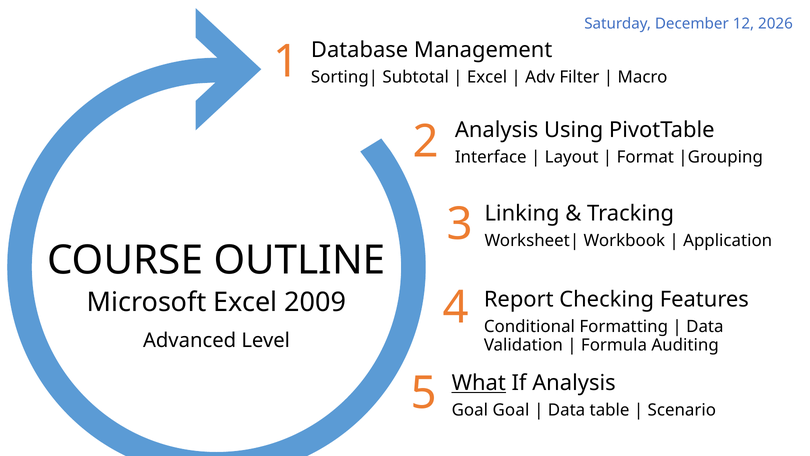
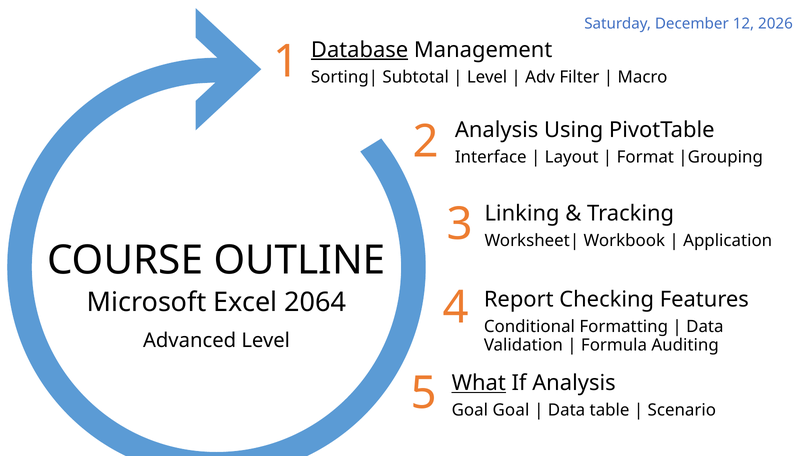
Database underline: none -> present
Excel at (487, 77): Excel -> Level
2009: 2009 -> 2064
